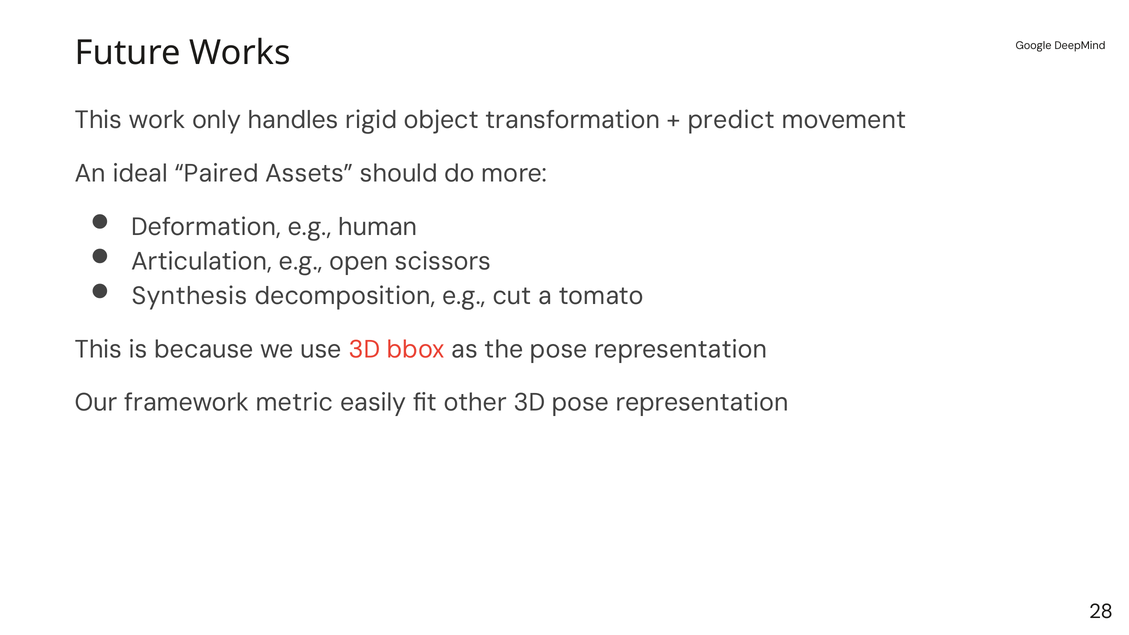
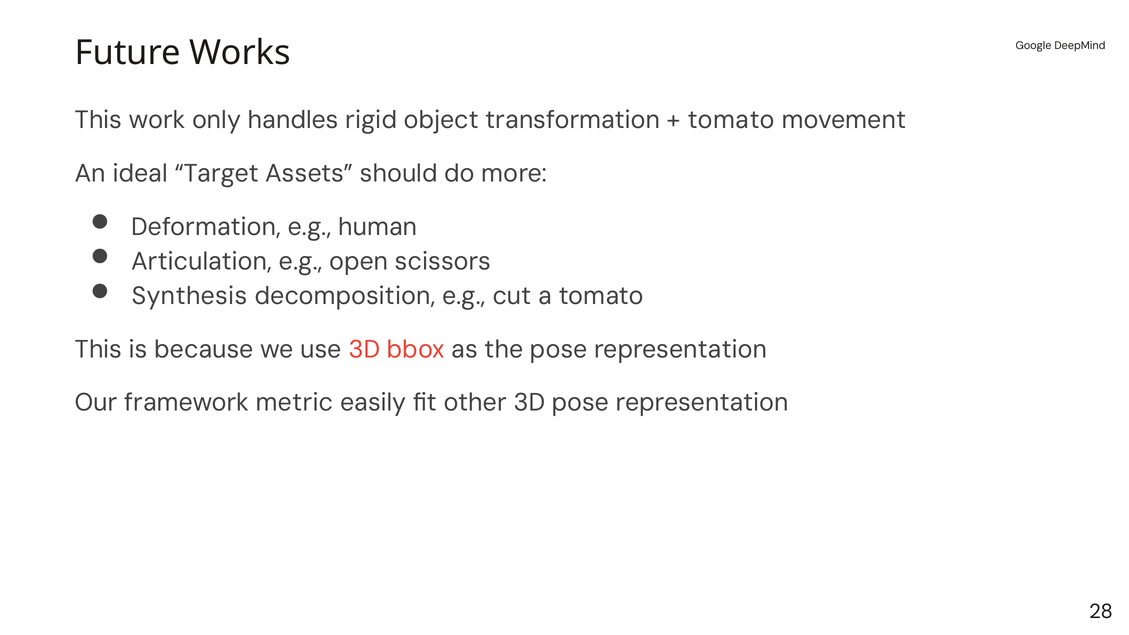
predict at (731, 120): predict -> tomato
Paired: Paired -> Target
